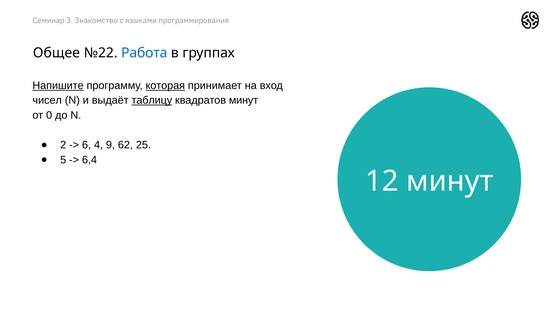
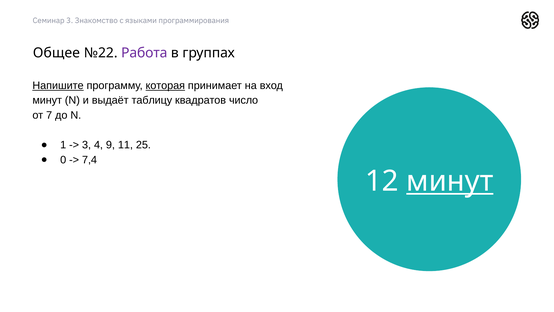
Работа colour: blue -> purple
чисел at (47, 100): чисел -> минут
таблицу underline: present -> none
квадратов минут: минут -> число
0: 0 -> 7
2: 2 -> 1
6 at (87, 145): 6 -> 3
62: 62 -> 11
5: 5 -> 0
6,4: 6,4 -> 7,4
минут at (450, 181) underline: none -> present
